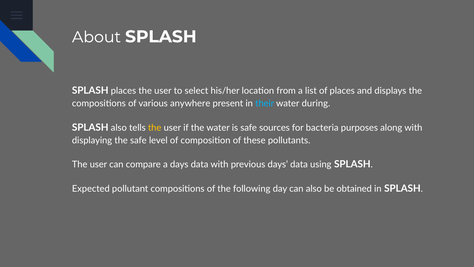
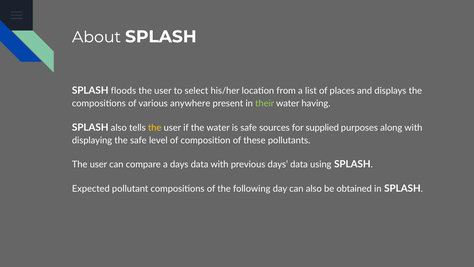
SPLASH places: places -> floods
their colour: light blue -> light green
during: during -> having
bacteria: bacteria -> supplied
